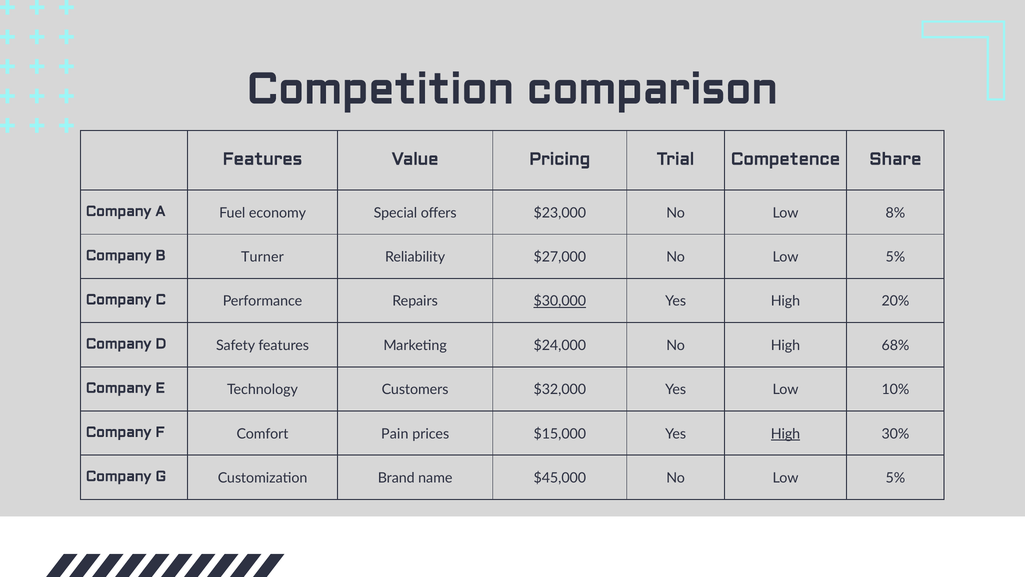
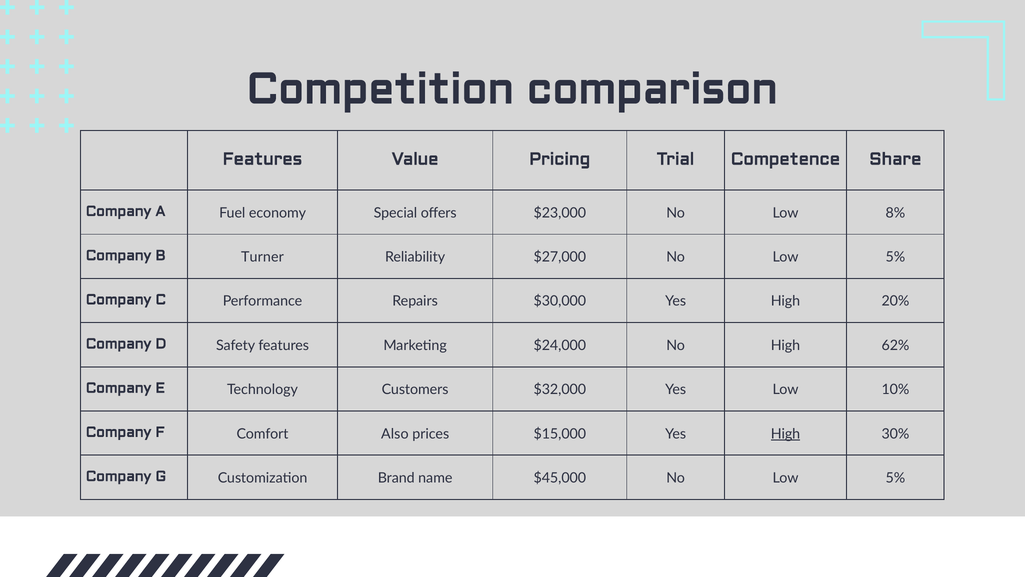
$30,000 underline: present -> none
68%: 68% -> 62%
Pain: Pain -> Also
